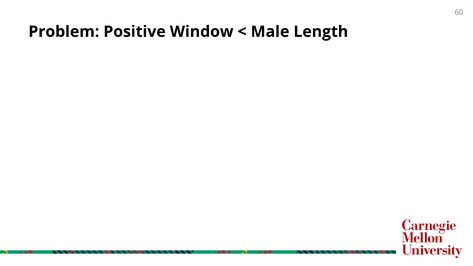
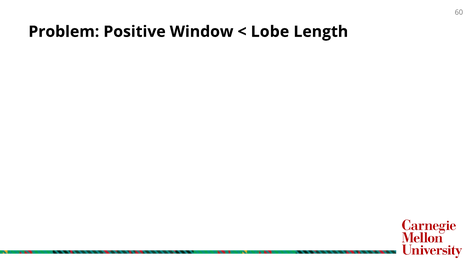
Male: Male -> Lobe
